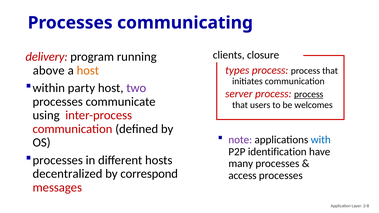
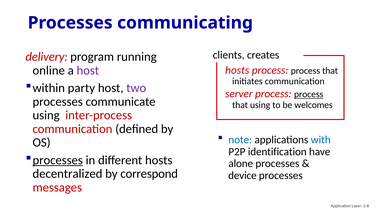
closure: closure -> creates
above: above -> online
host at (88, 70) colour: orange -> purple
types at (237, 70): types -> hosts
that users: users -> using
note colour: purple -> blue
processes at (58, 160) underline: none -> present
many: many -> alone
access: access -> device
